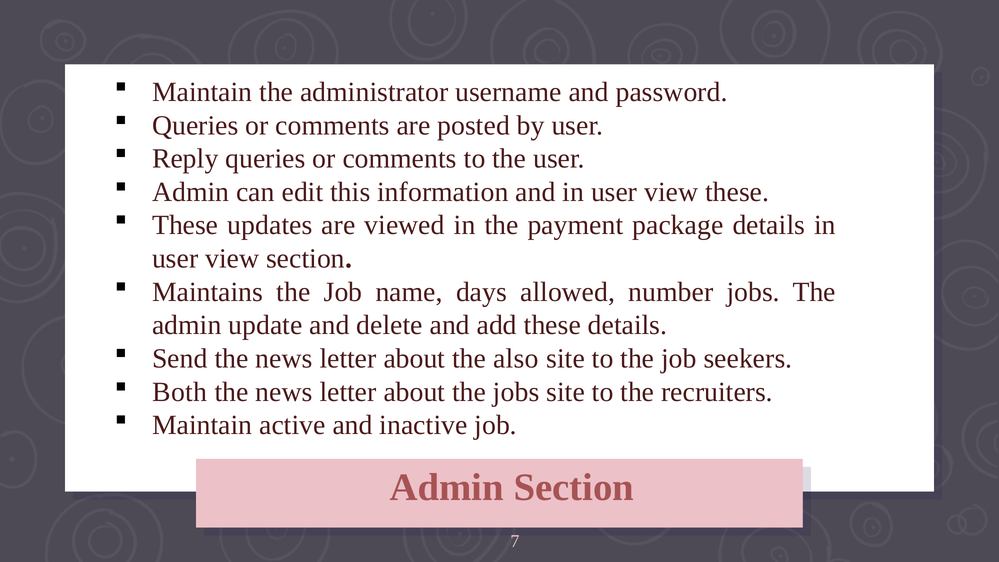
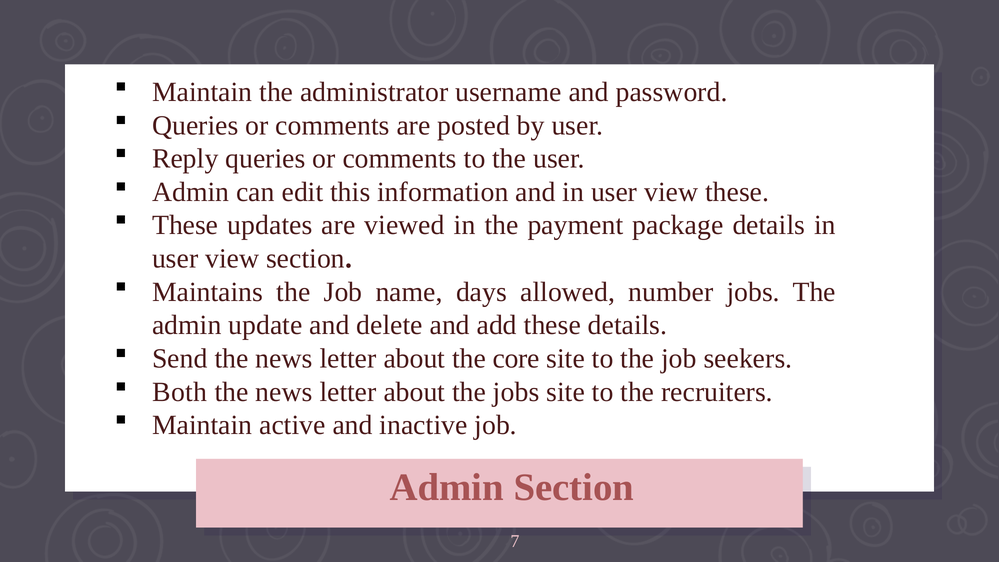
also: also -> core
